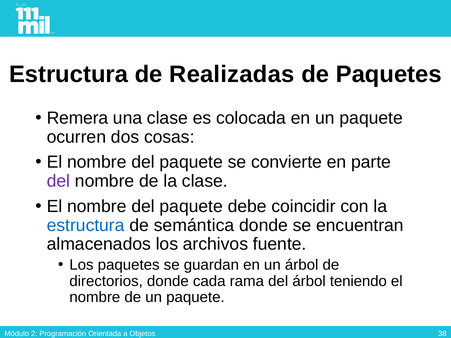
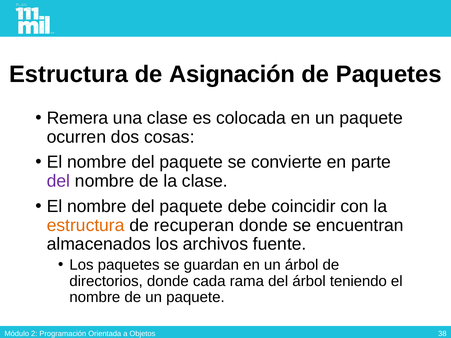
Realizadas: Realizadas -> Asignación
estructura at (86, 225) colour: blue -> orange
semántica: semántica -> recuperan
